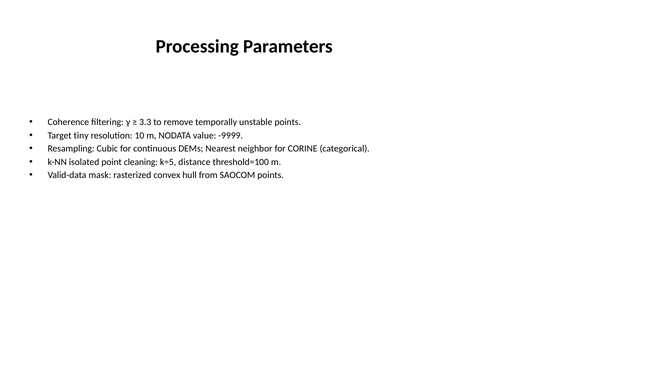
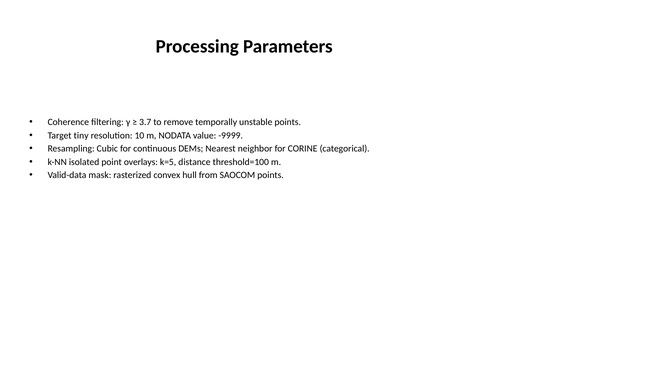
3.3: 3.3 -> 3.7
cleaning: cleaning -> overlays
